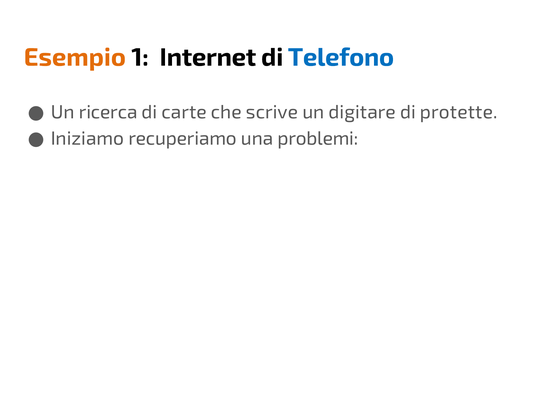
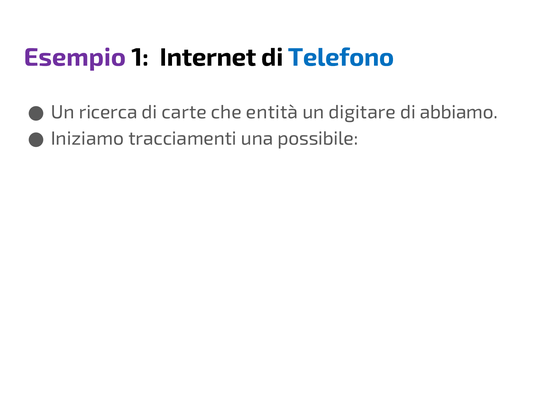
Esempio colour: orange -> purple
scrive: scrive -> entità
protette: protette -> abbiamo
recuperiamo: recuperiamo -> tracciamenti
problemi: problemi -> possibile
